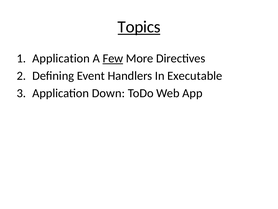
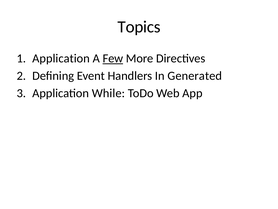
Topics underline: present -> none
Executable: Executable -> Generated
Down: Down -> While
